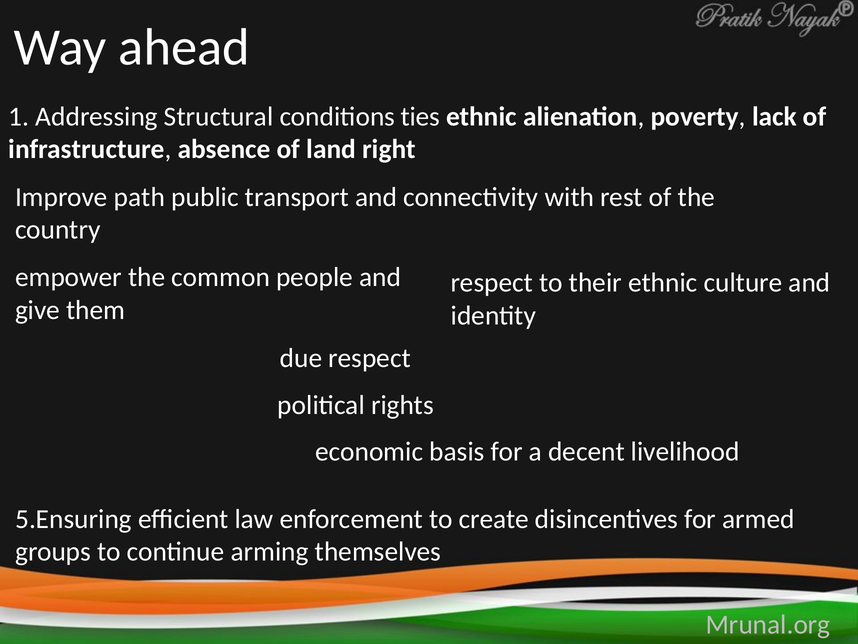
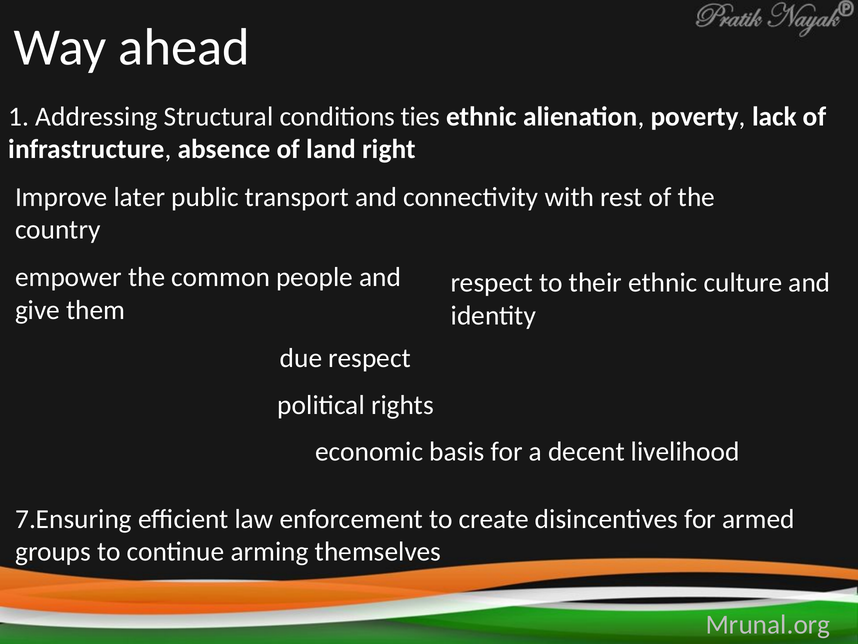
path: path -> later
5.Ensuring: 5.Ensuring -> 7.Ensuring
